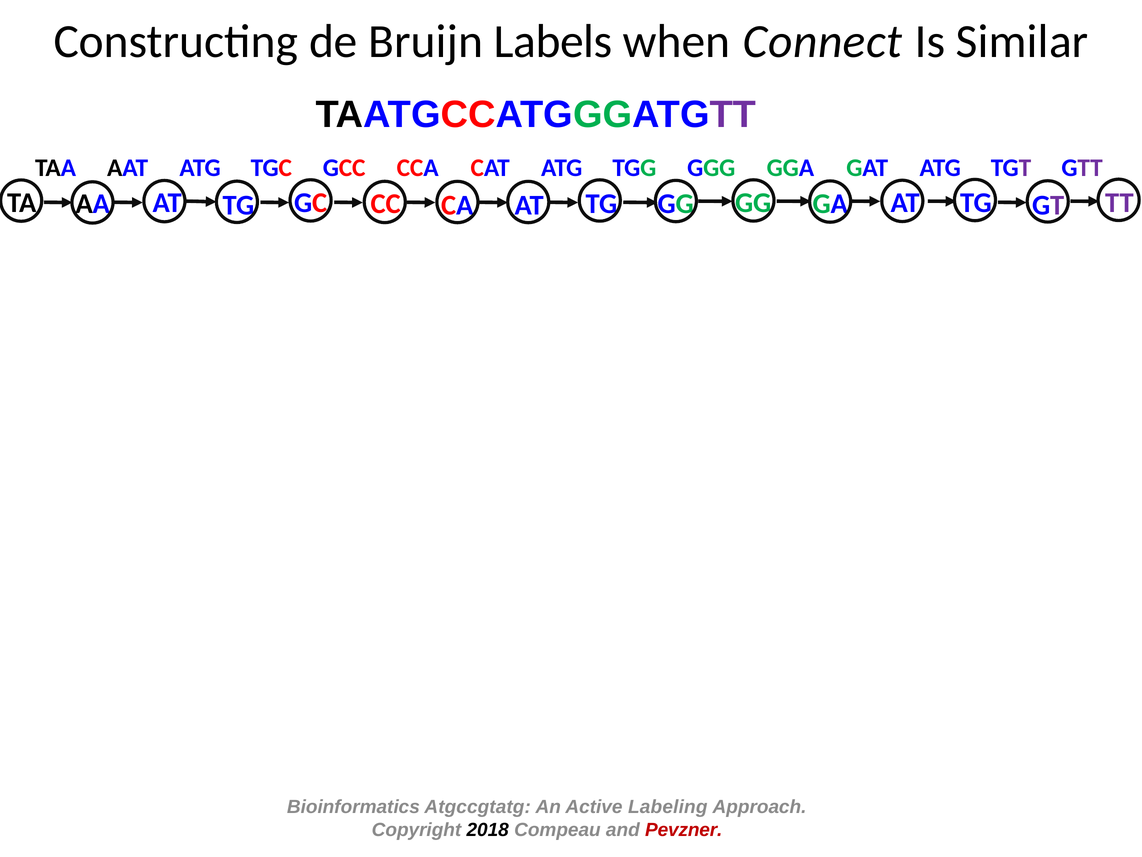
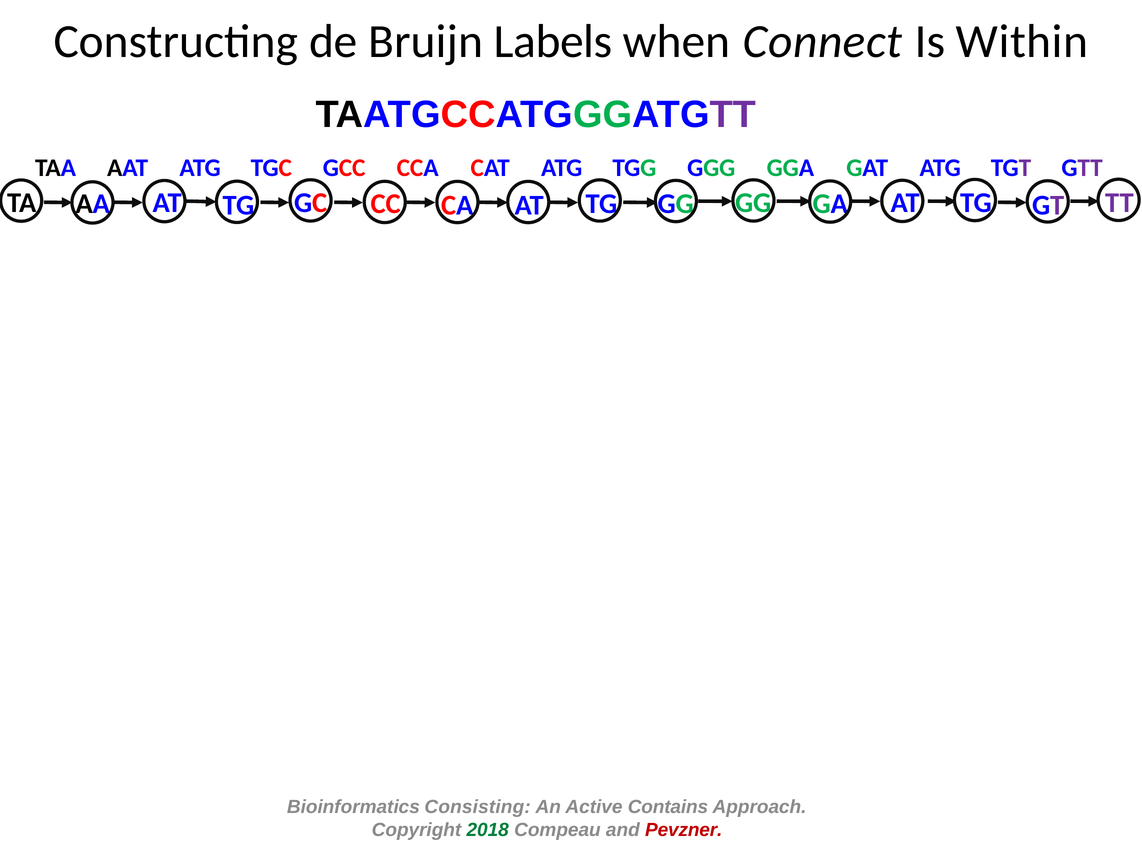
Similar: Similar -> Within
Atgccgtatg: Atgccgtatg -> Consisting
Labeling: Labeling -> Contains
2018 colour: black -> green
